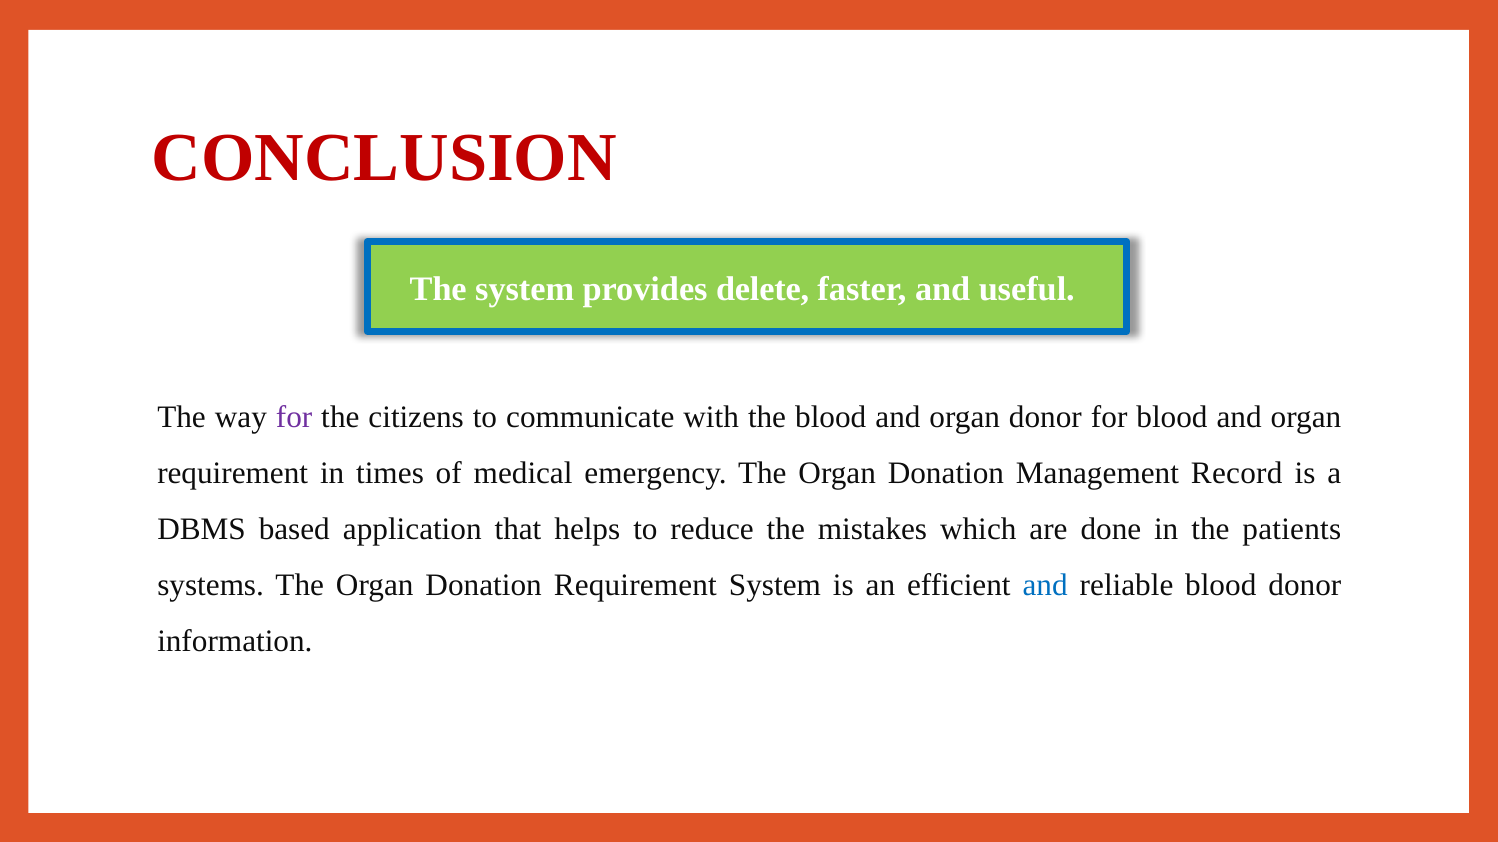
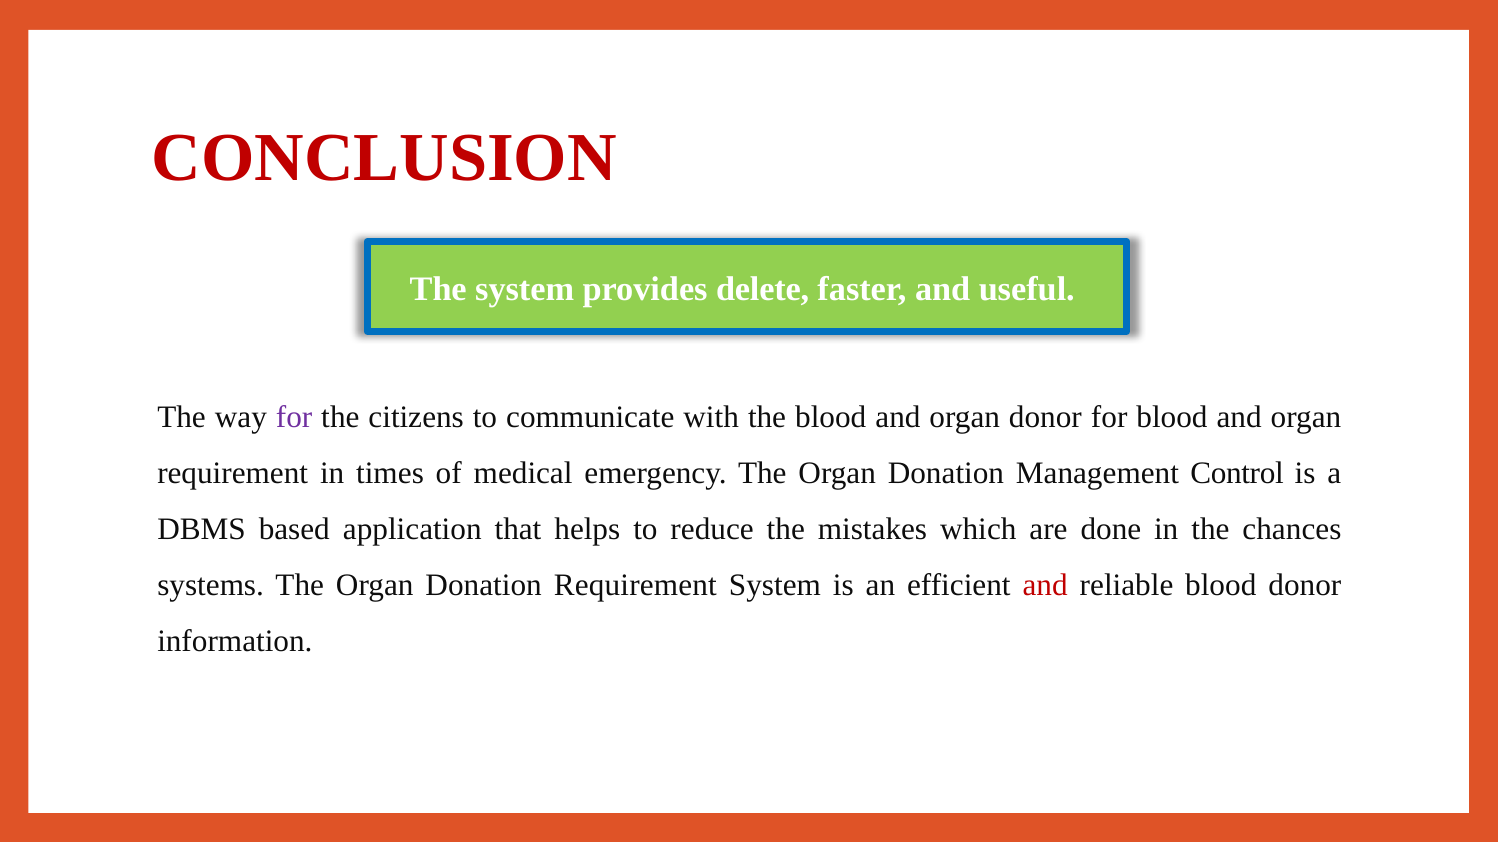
Record: Record -> Control
patients: patients -> chances
and at (1045, 586) colour: blue -> red
